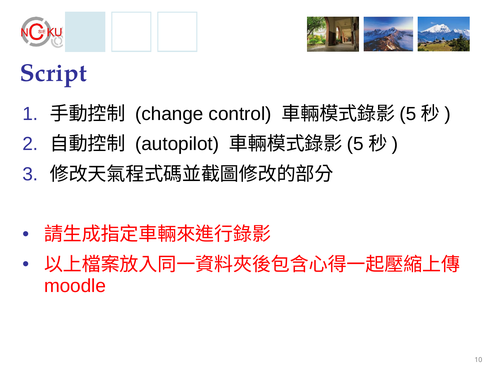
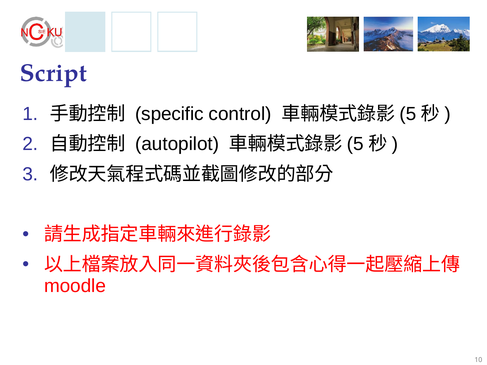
change: change -> specific
